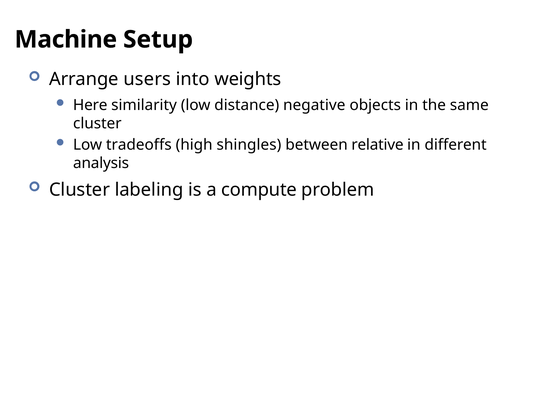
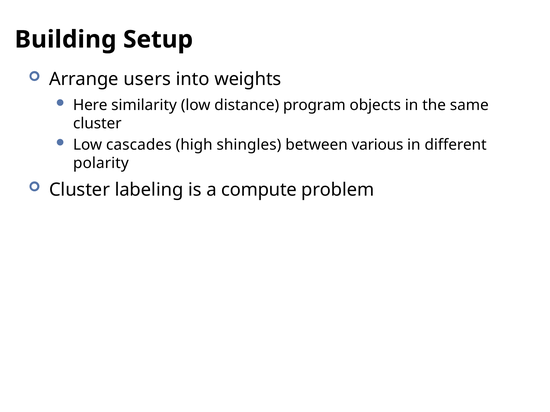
Machine: Machine -> Building
negative: negative -> program
tradeoffs: tradeoffs -> cascades
relative: relative -> various
analysis: analysis -> polarity
